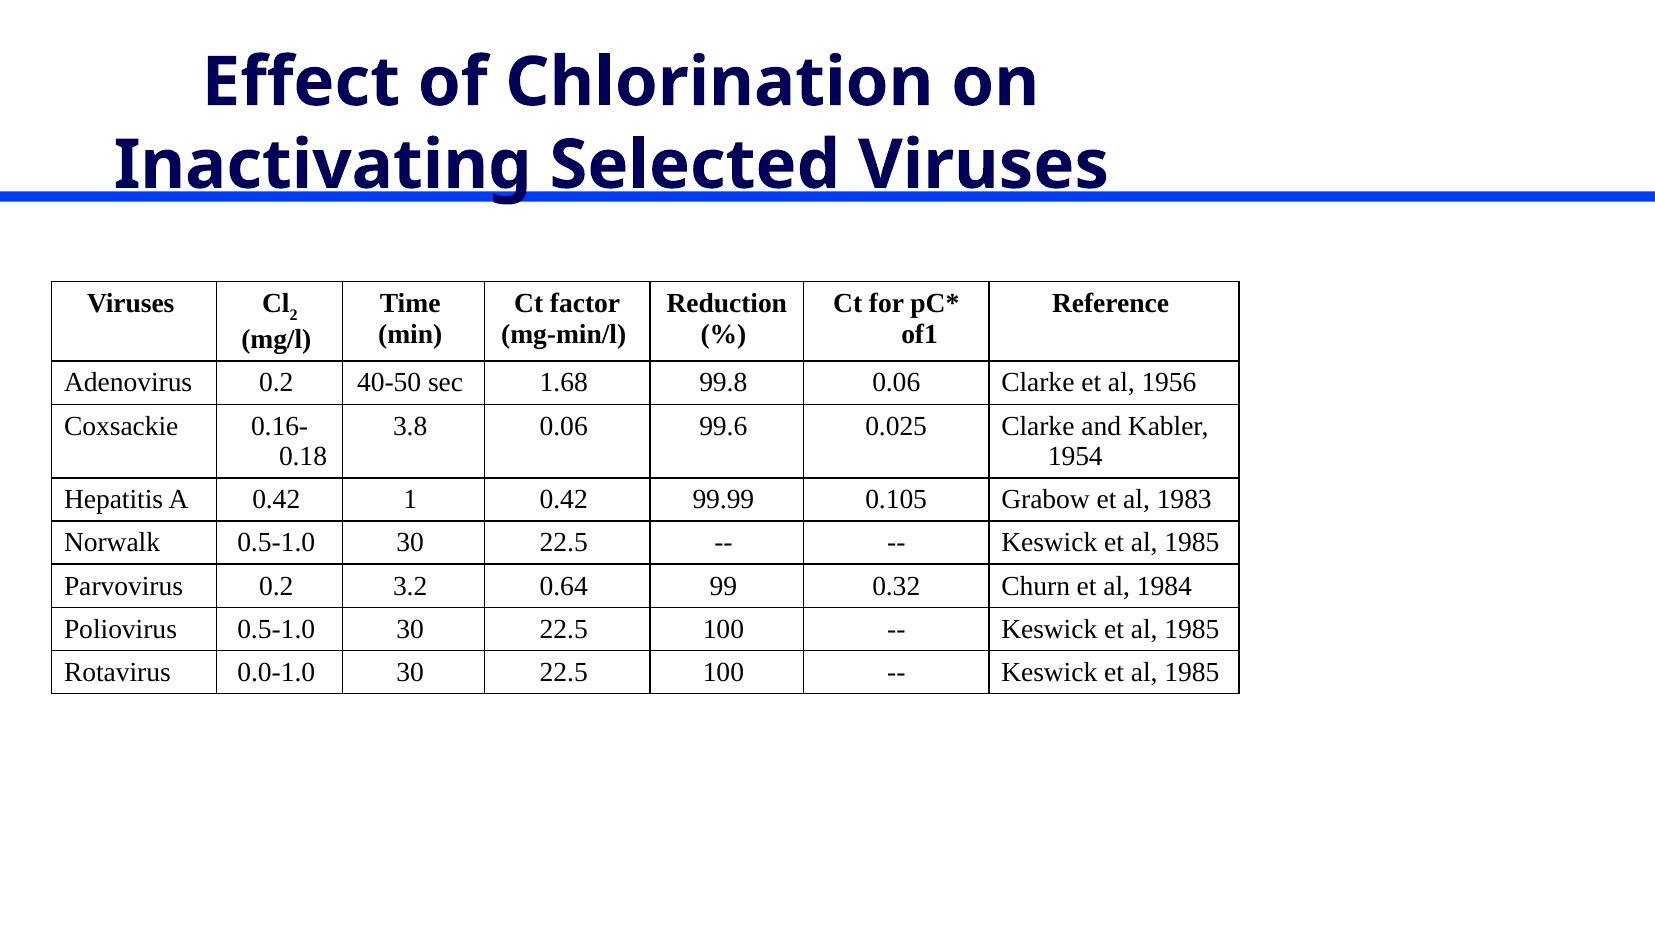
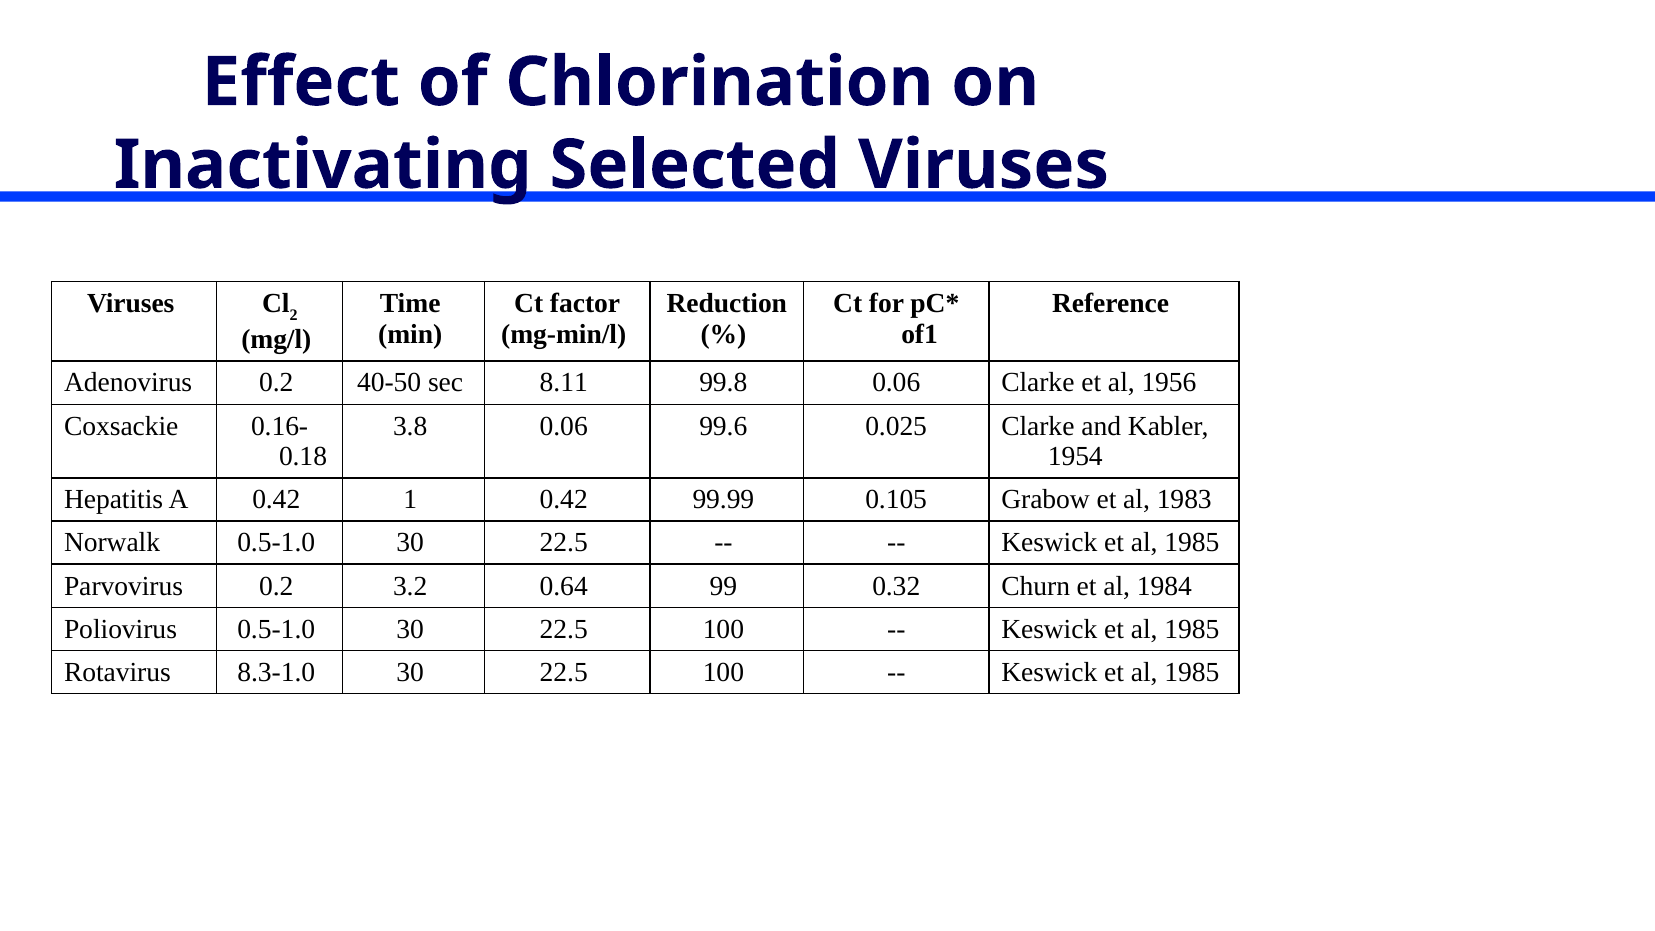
1.68: 1.68 -> 8.11
0.0-1.0: 0.0-1.0 -> 8.3-1.0
